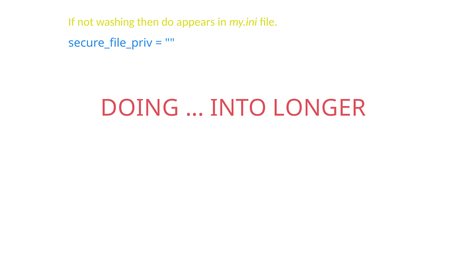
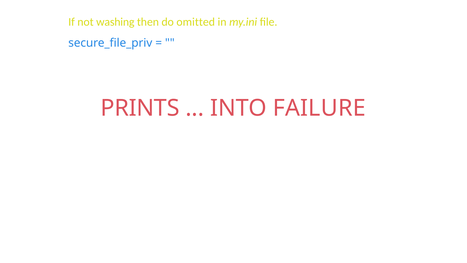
appears: appears -> omitted
DOING: DOING -> PRINTS
LONGER: LONGER -> FAILURE
